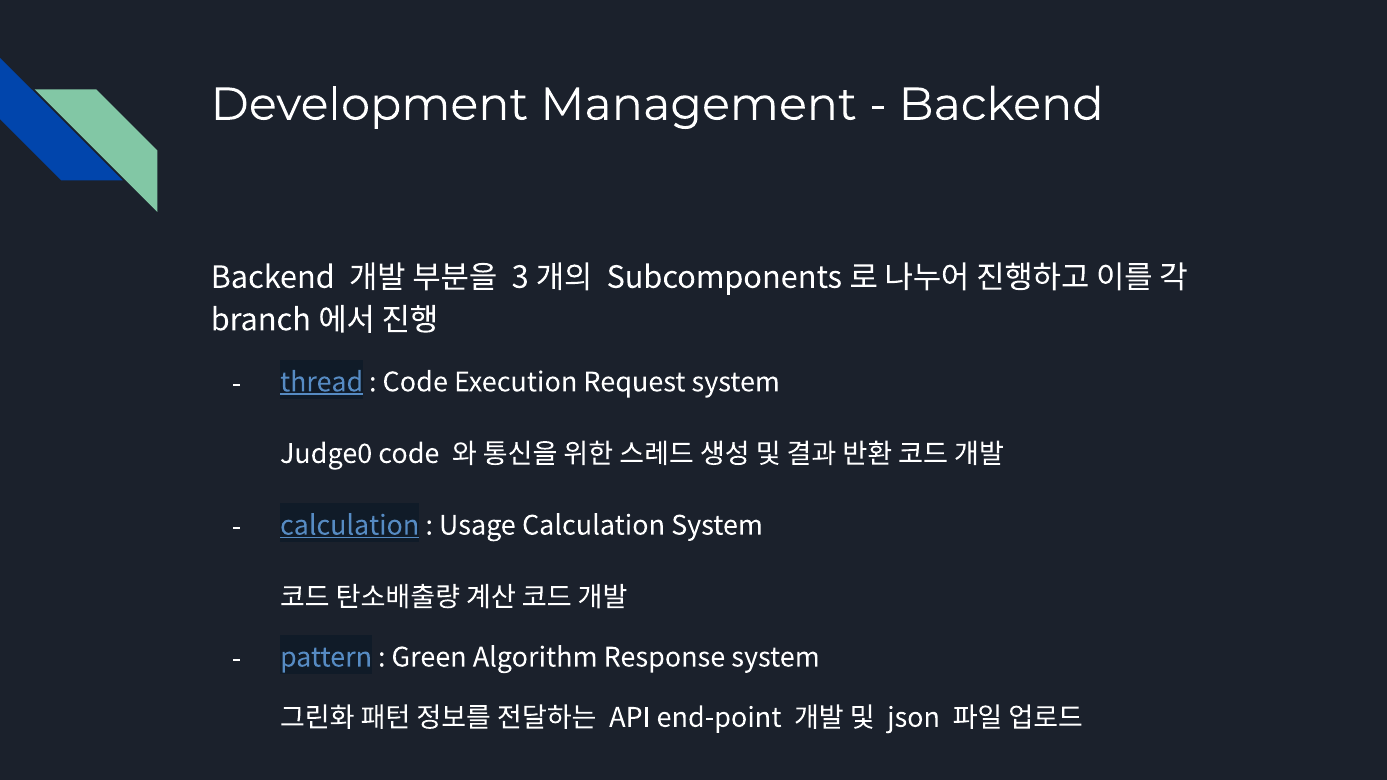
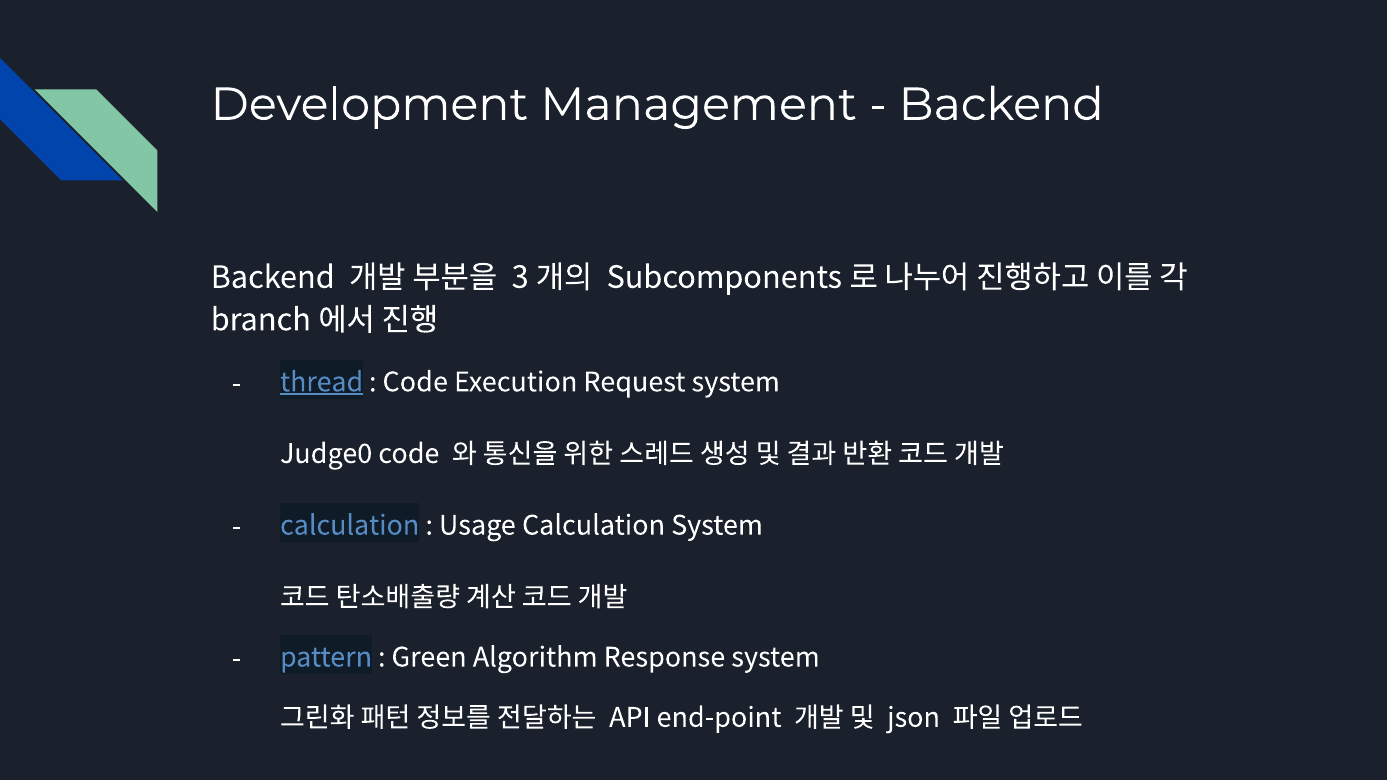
calculation at (350, 526) underline: present -> none
